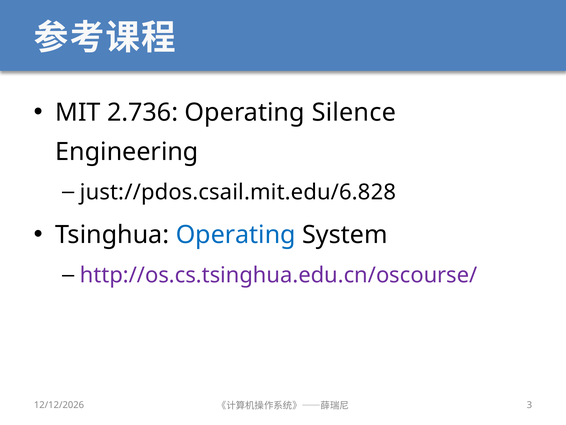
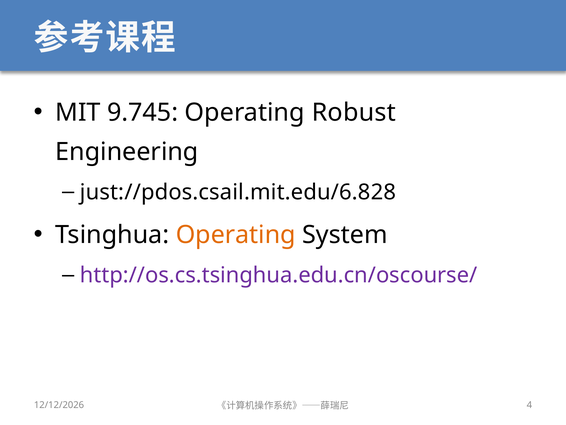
2.736: 2.736 -> 9.745
Silence: Silence -> Robust
Operating at (236, 235) colour: blue -> orange
3: 3 -> 4
